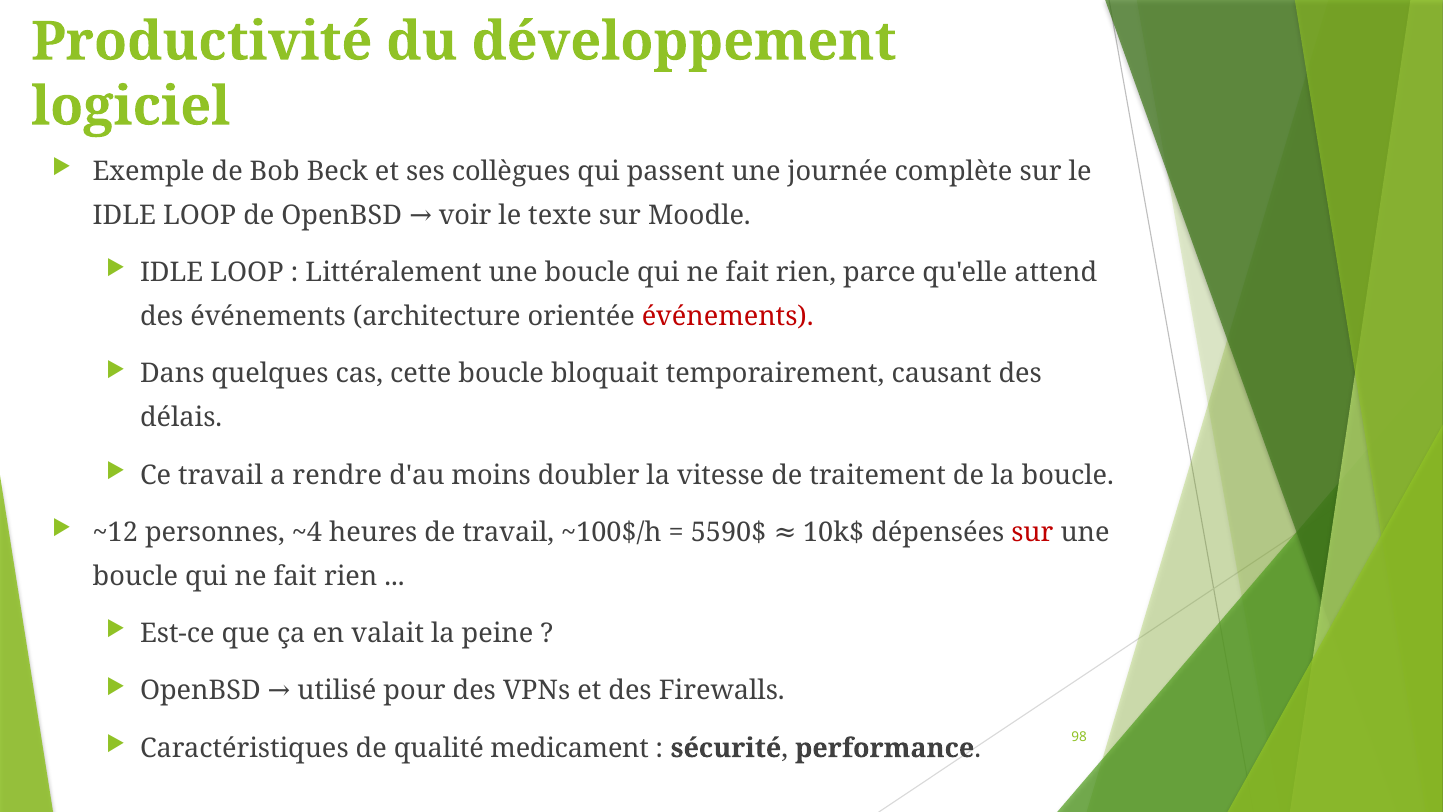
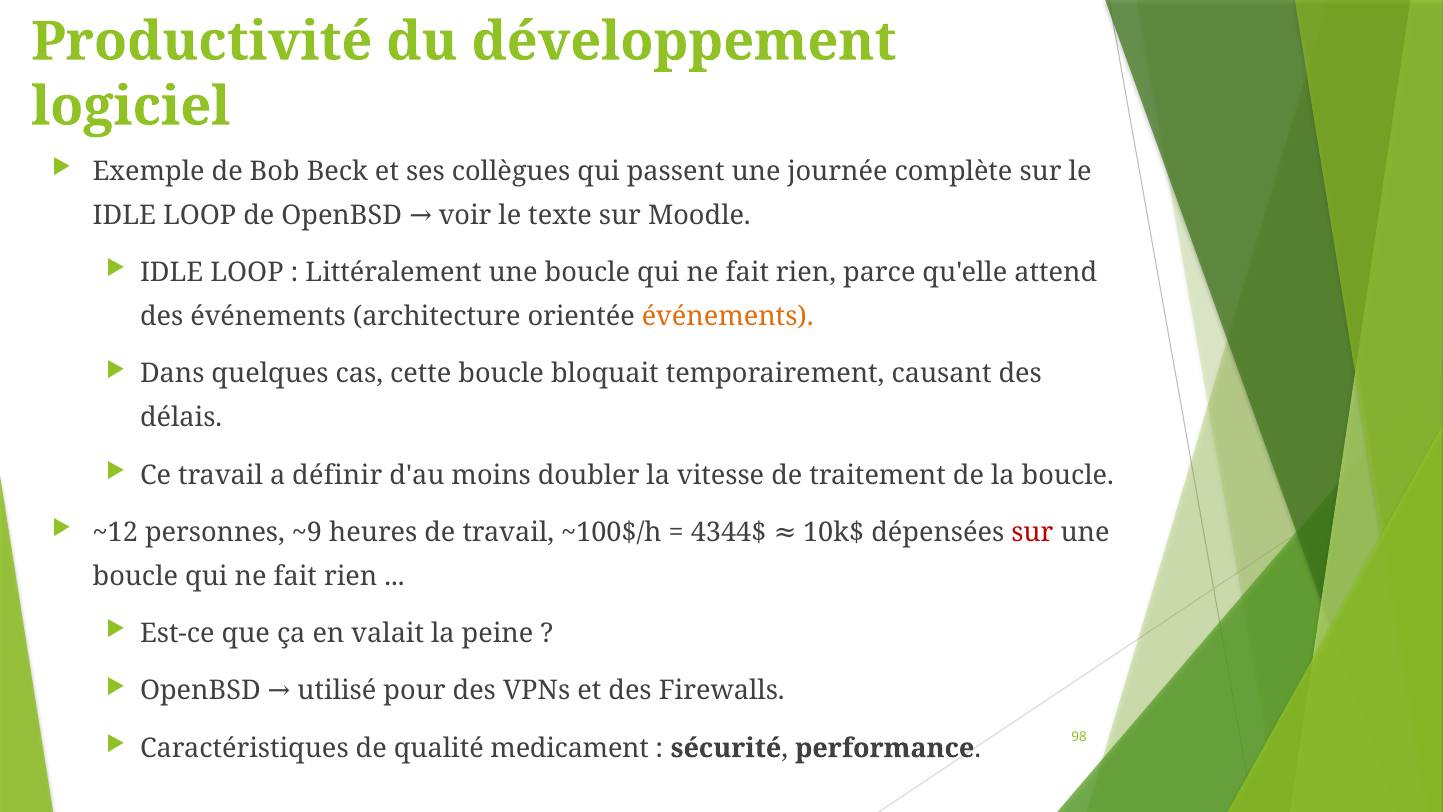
événements at (728, 316) colour: red -> orange
rendre: rendre -> définir
~4: ~4 -> ~9
5590$: 5590$ -> 4344$
